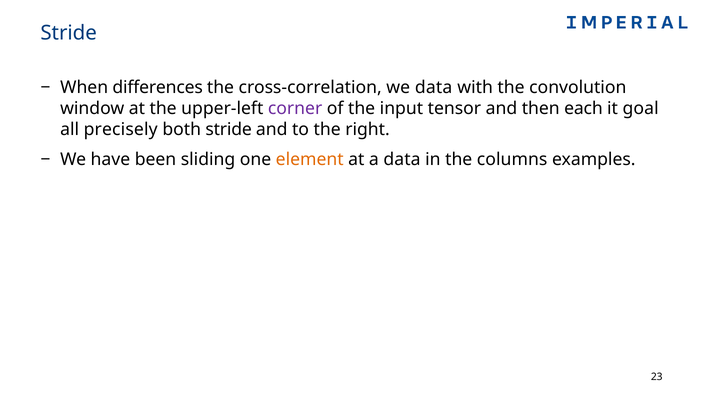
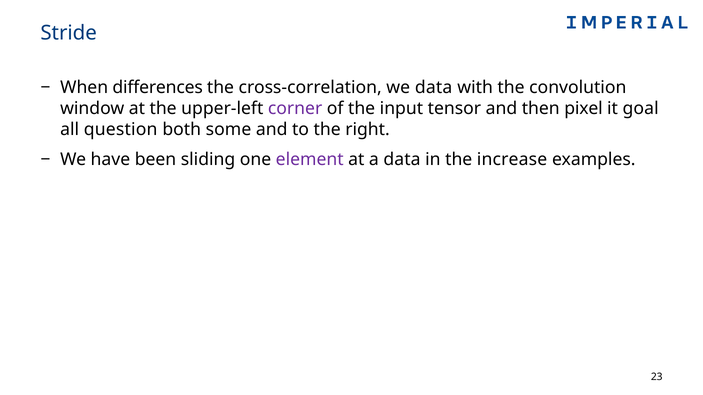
each: each -> pixel
precisely: precisely -> question
both stride: stride -> some
element colour: orange -> purple
columns: columns -> increase
